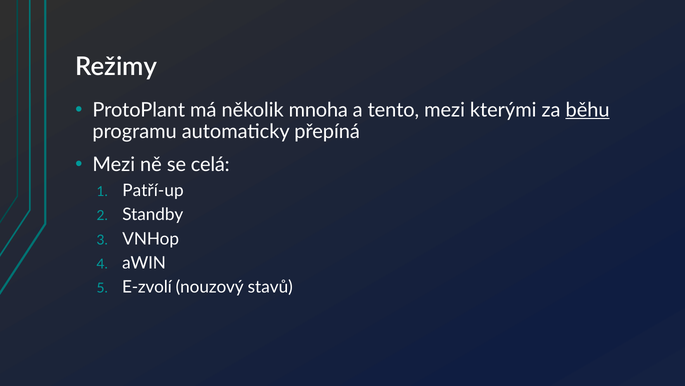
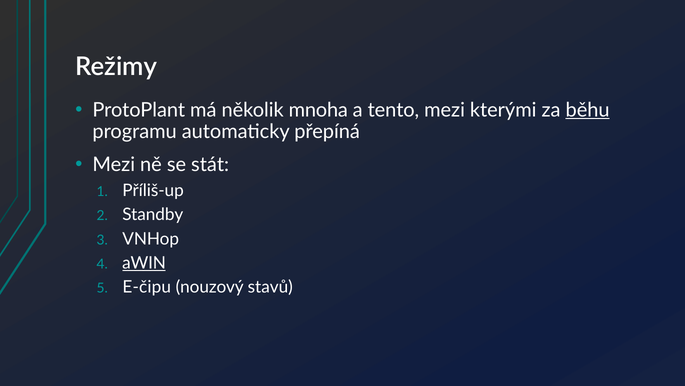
celá: celá -> stát
Patří-up: Patří-up -> Příliš-up
aWIN underline: none -> present
E-zvolí: E-zvolí -> E-čipu
